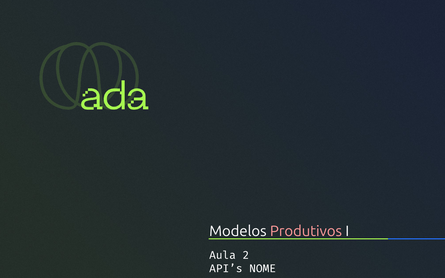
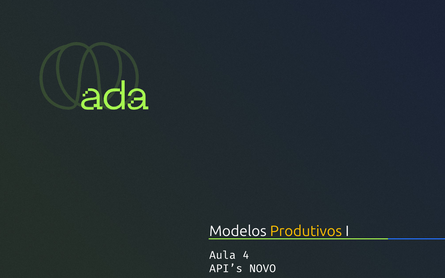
Produtivos colour: pink -> yellow
2: 2 -> 4
NOME: NOME -> NOVO
